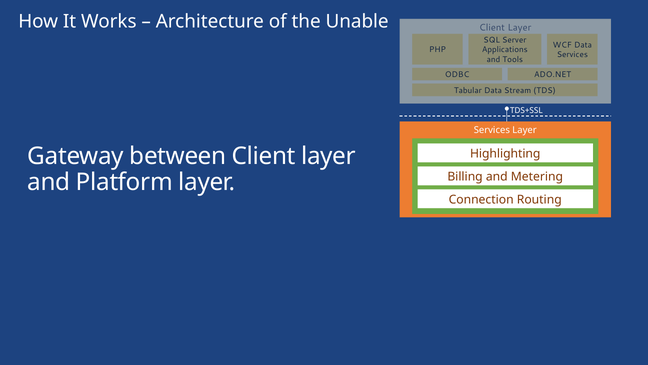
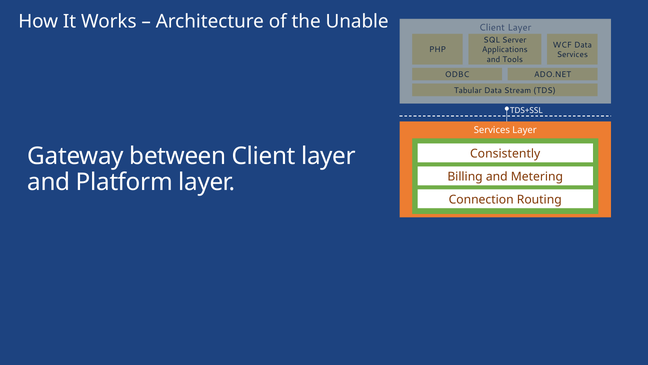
Highlighting: Highlighting -> Consistently
